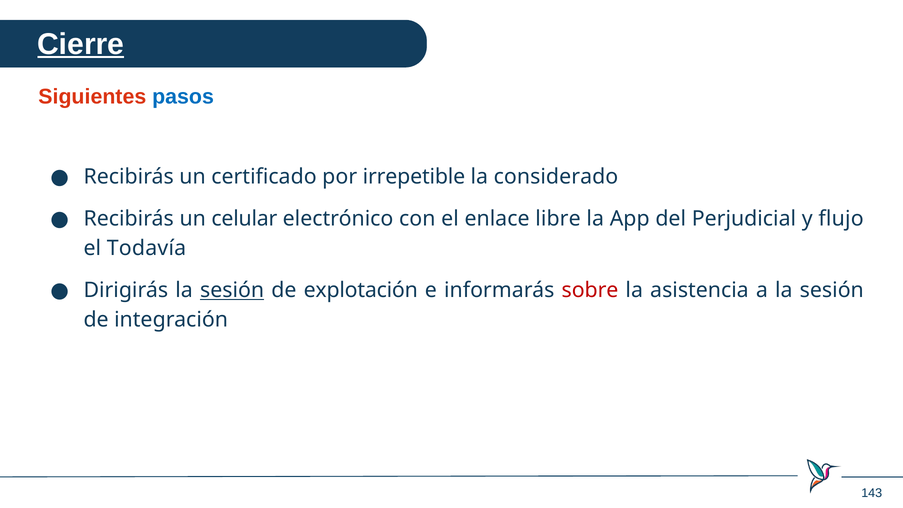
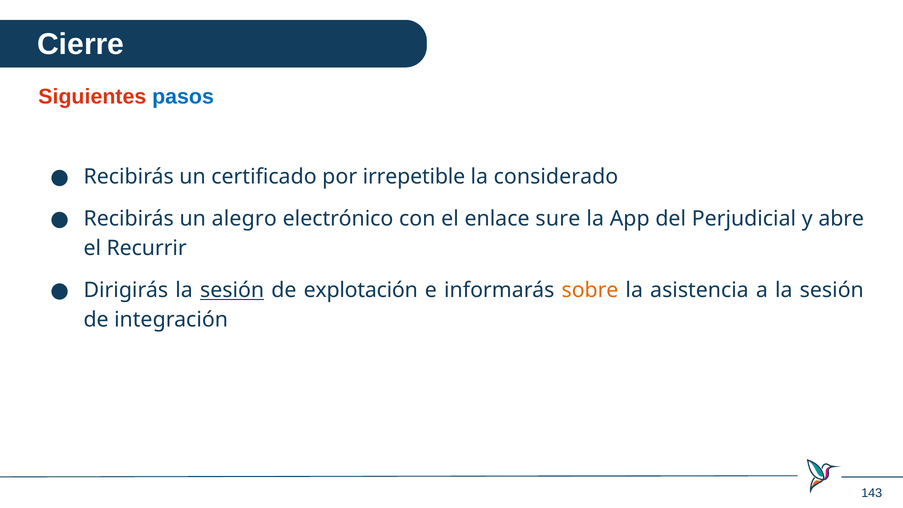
Cierre underline: present -> none
celular: celular -> alegro
libre: libre -> sure
flujo: flujo -> abre
Todavía: Todavía -> Recurrir
sobre colour: red -> orange
